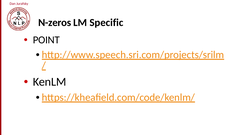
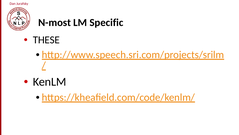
N-zeros: N-zeros -> N-most
POINT: POINT -> THESE
